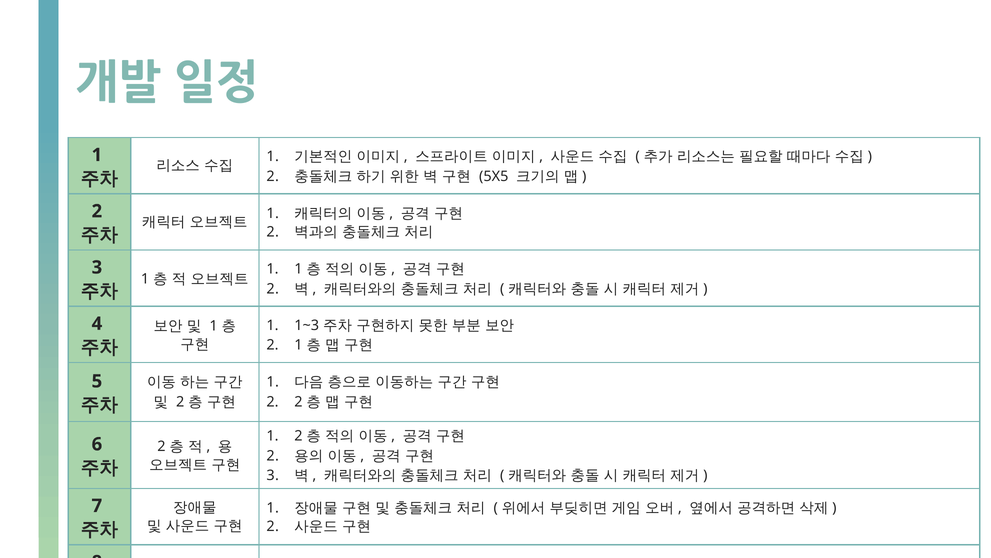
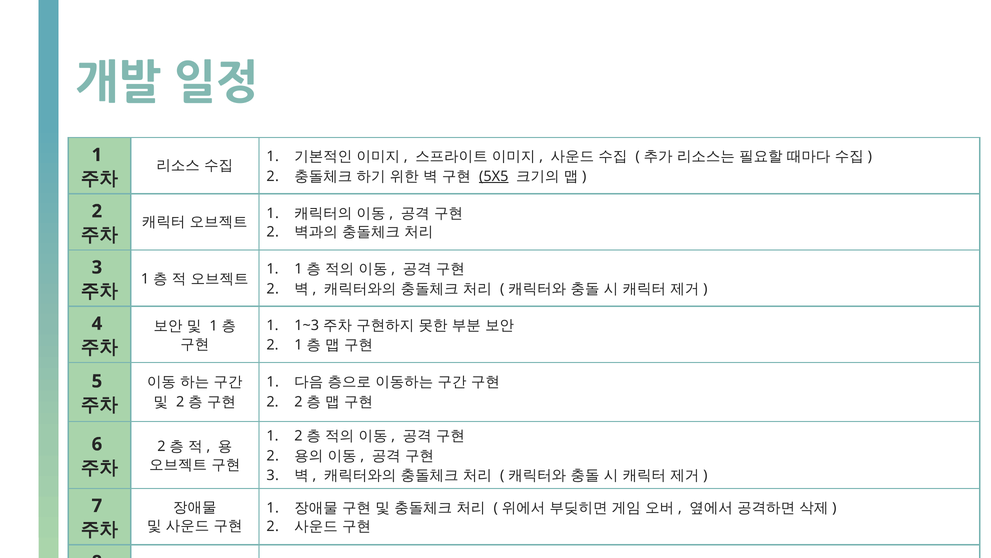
5X5 underline: none -> present
